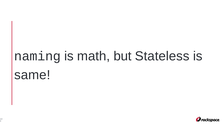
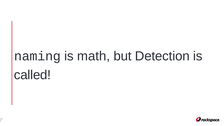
Stateless: Stateless -> Detection
same: same -> called
